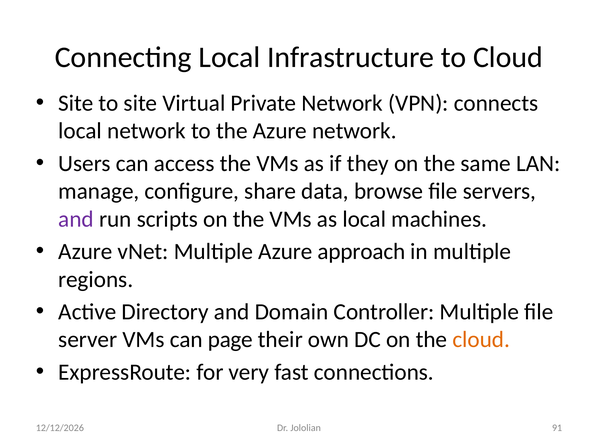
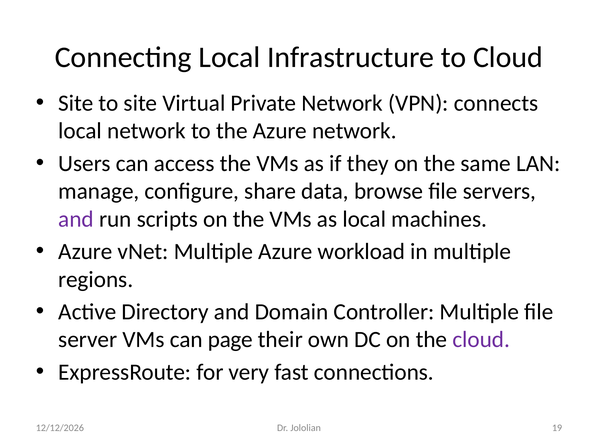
approach: approach -> workload
cloud at (481, 340) colour: orange -> purple
91: 91 -> 19
